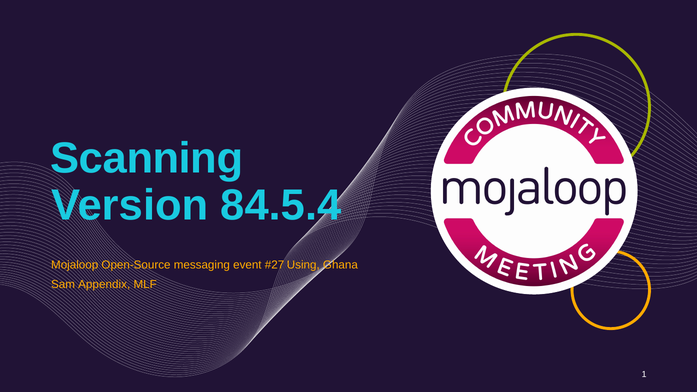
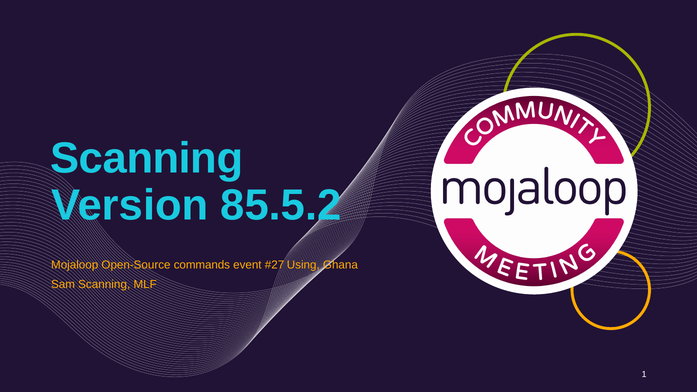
84.5.4: 84.5.4 -> 85.5.2
messaging: messaging -> commands
Sam Appendix: Appendix -> Scanning
